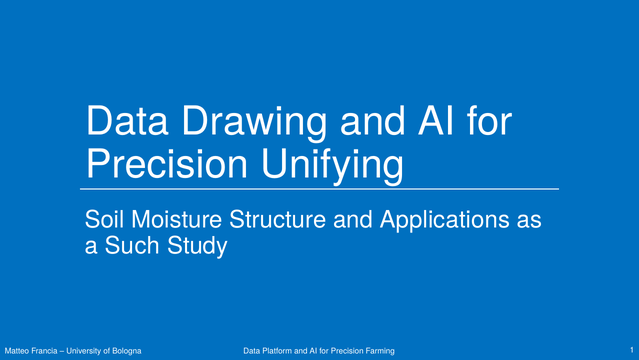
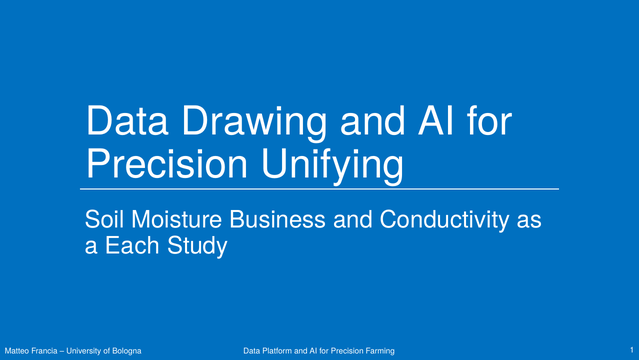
Structure: Structure -> Business
Applications: Applications -> Conductivity
Such: Such -> Each
